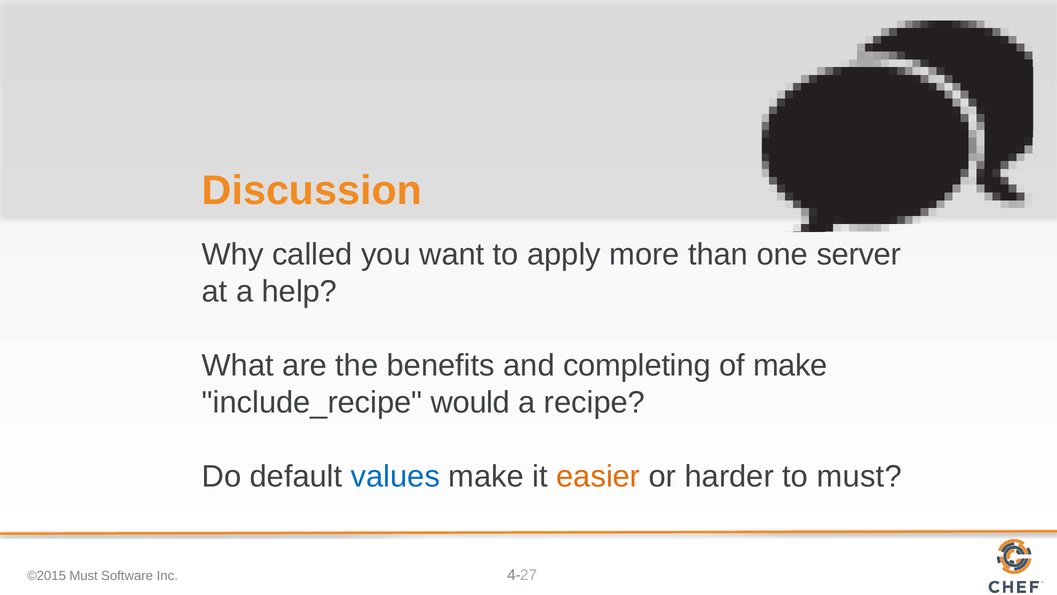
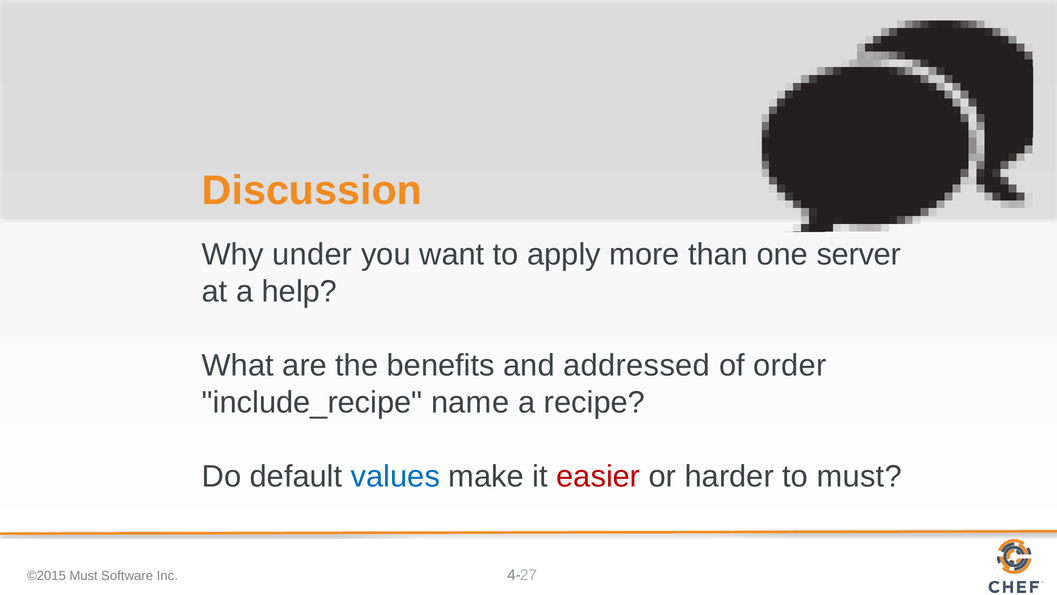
called: called -> under
completing: completing -> addressed
of make: make -> order
would: would -> name
easier colour: orange -> red
